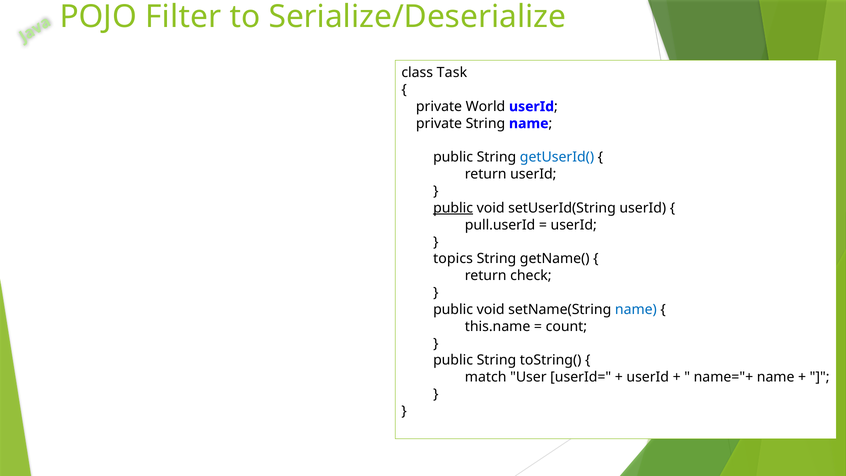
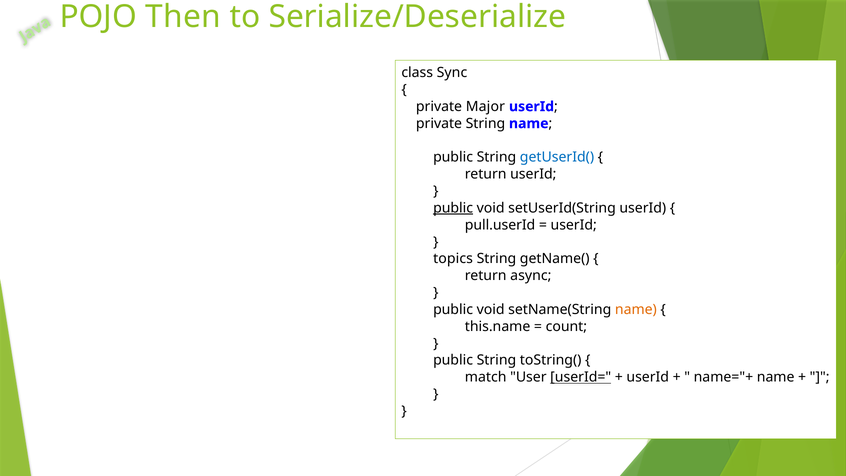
Filter: Filter -> Then
Task: Task -> Sync
World: World -> Major
check: check -> async
name at (636, 310) colour: blue -> orange
userId= underline: none -> present
